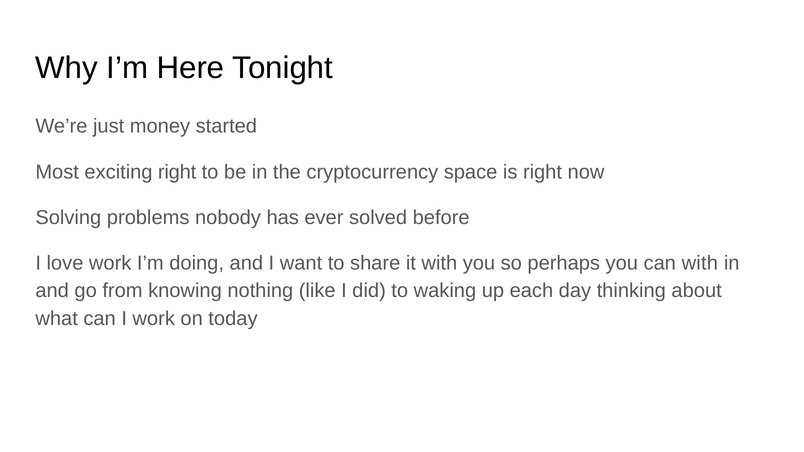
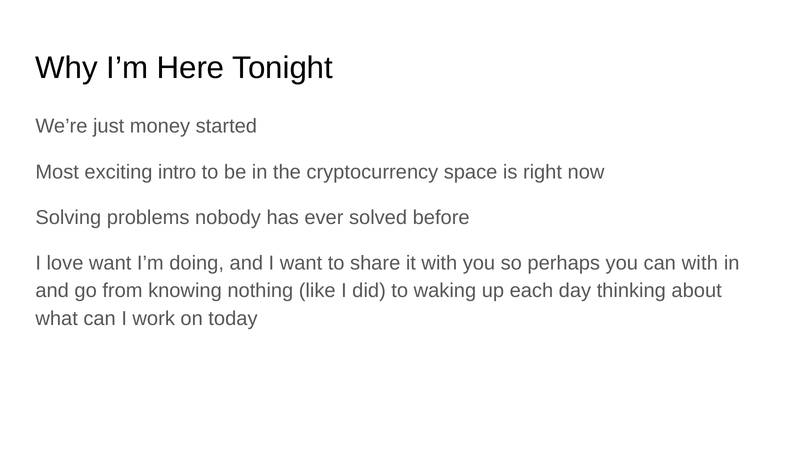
exciting right: right -> intro
love work: work -> want
